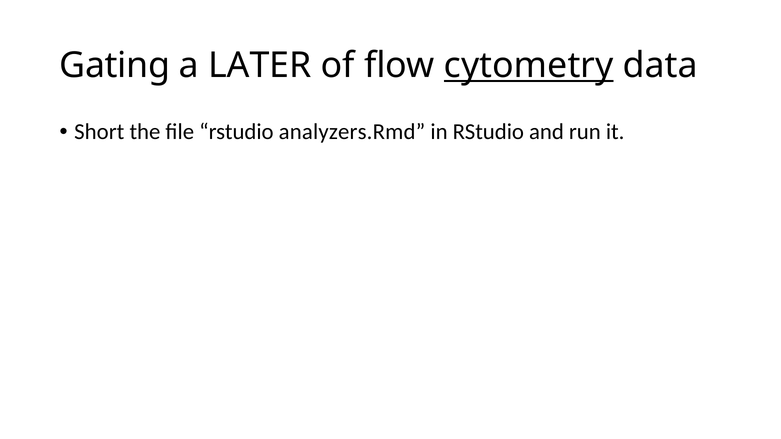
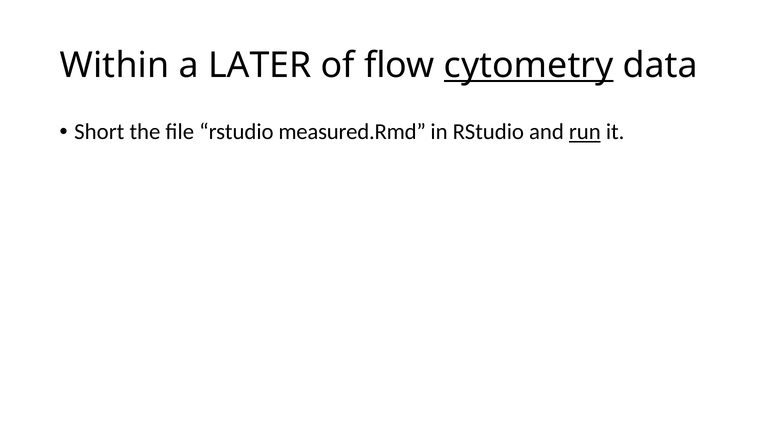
Gating: Gating -> Within
analyzers.Rmd: analyzers.Rmd -> measured.Rmd
run underline: none -> present
